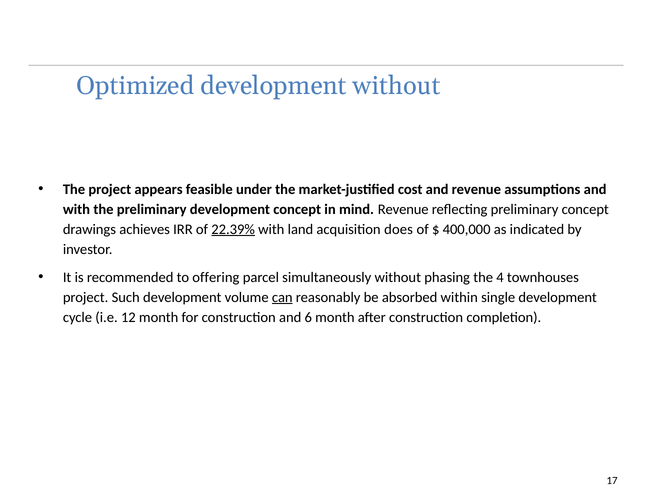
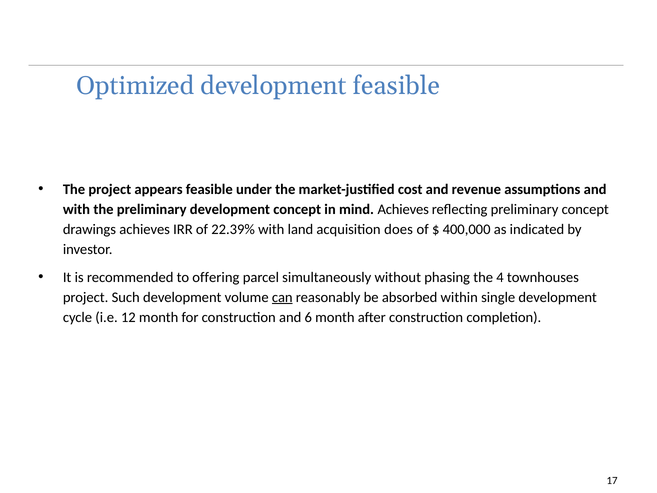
development without: without -> feasible
mind Revenue: Revenue -> Achieves
22.39% underline: present -> none
